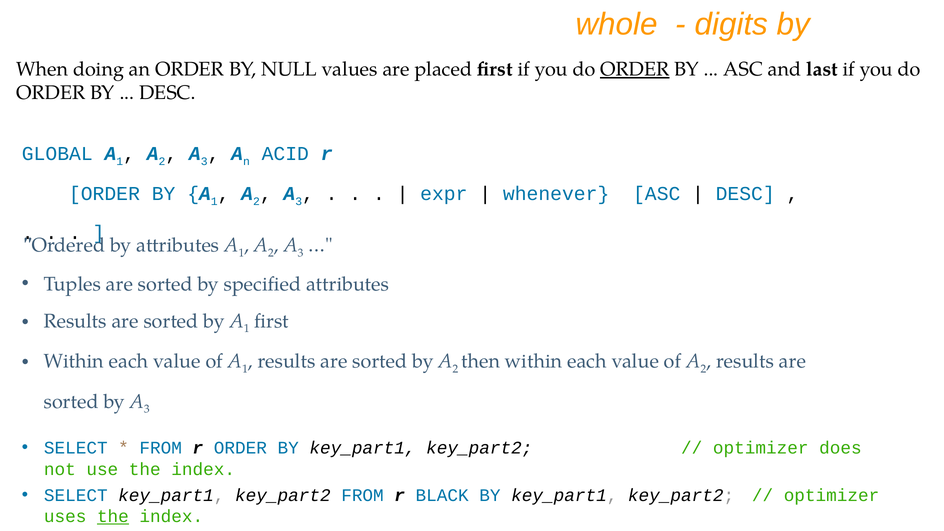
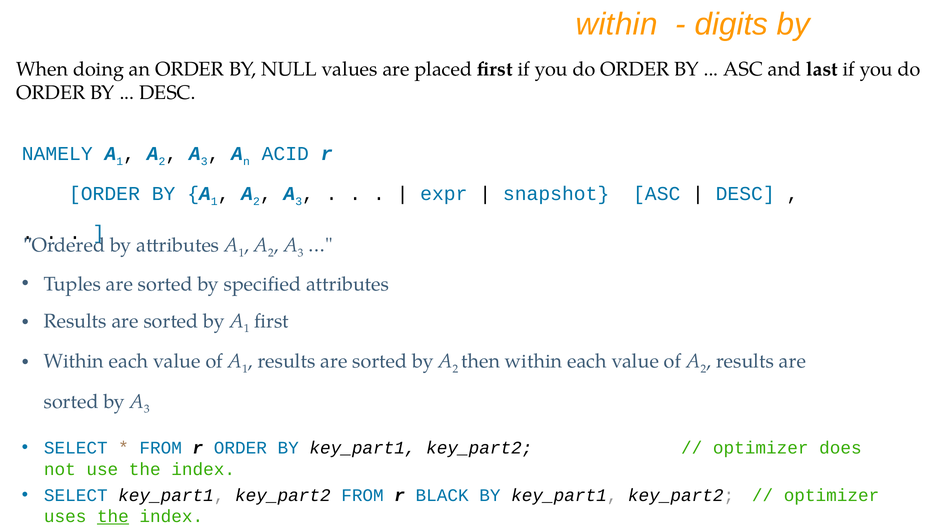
whole at (617, 25): whole -> within
ORDER at (635, 69) underline: present -> none
GLOBAL: GLOBAL -> NAMELY
whenever: whenever -> snapshot
